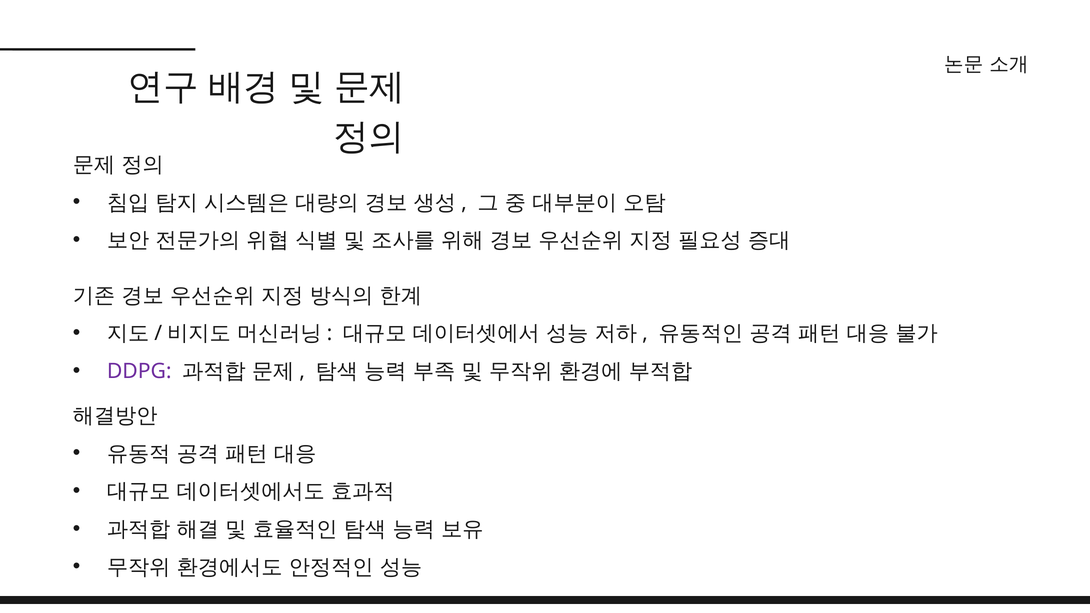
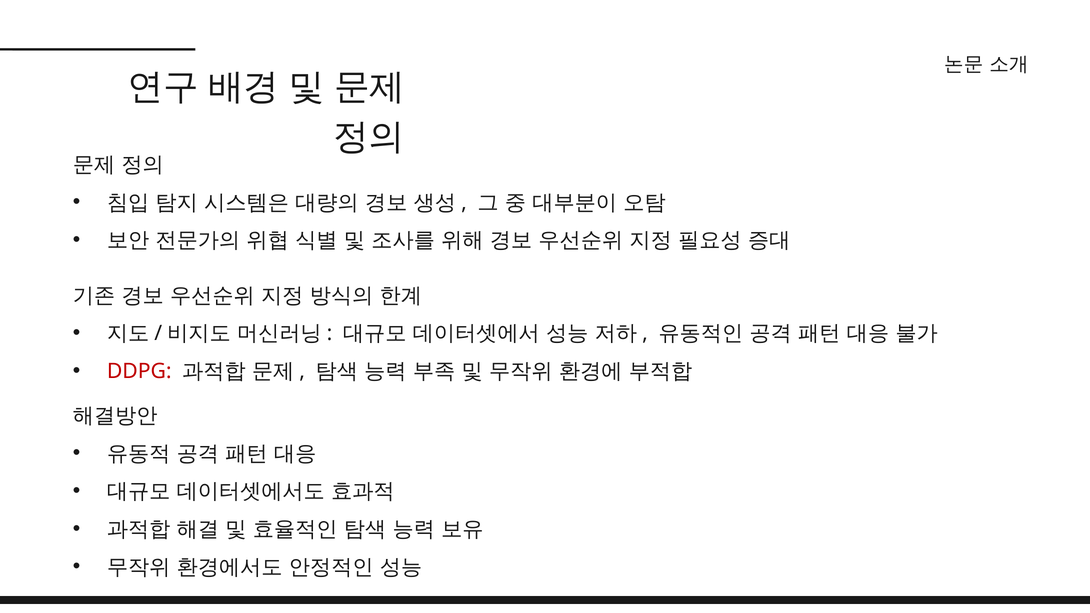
DDPG colour: purple -> red
